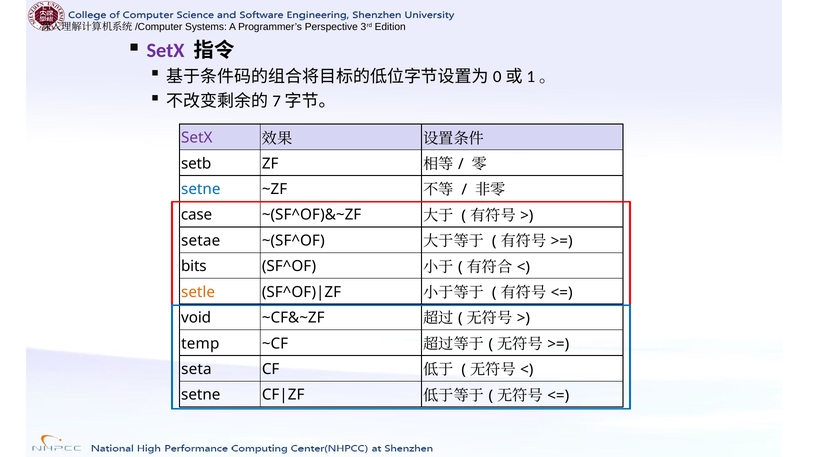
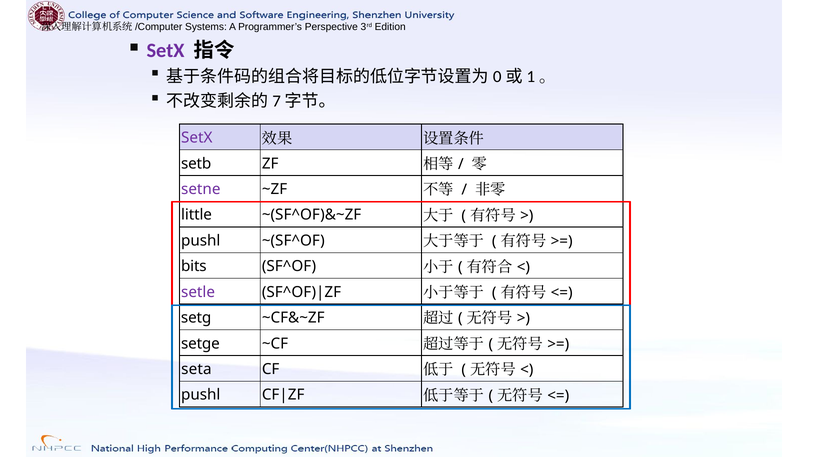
setne at (201, 189) colour: blue -> purple
case: case -> little
setae at (201, 241): setae -> pushl
setle colour: orange -> purple
void: void -> setg
temp: temp -> setge
setne at (201, 395): setne -> pushl
